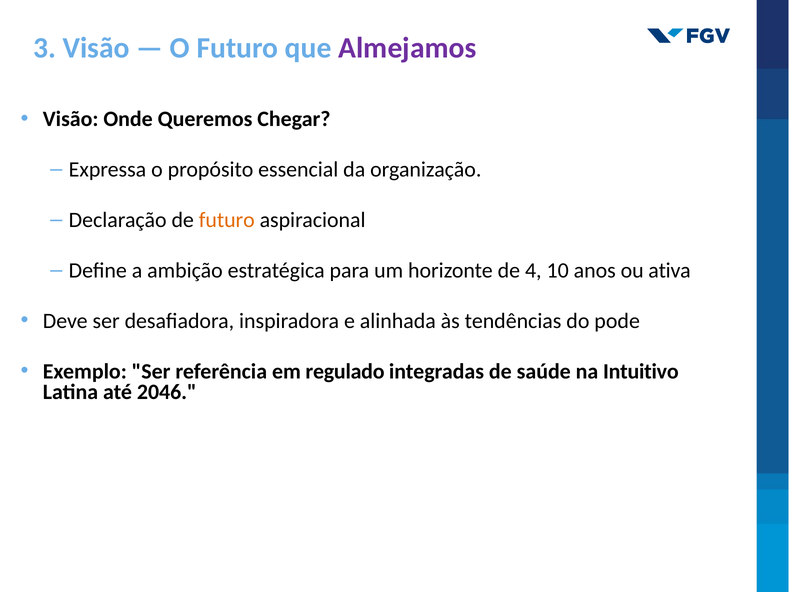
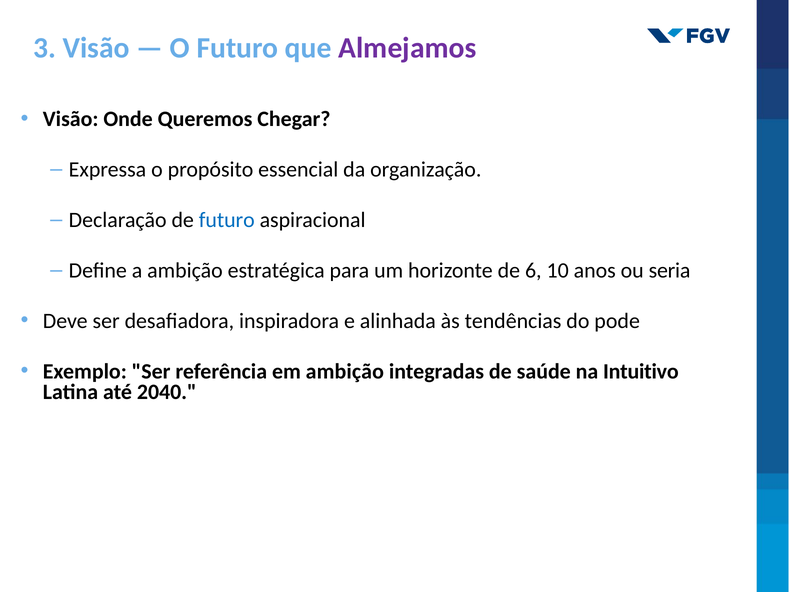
futuro at (227, 220) colour: orange -> blue
4: 4 -> 6
ativa: ativa -> seria
em regulado: regulado -> ambição
2046: 2046 -> 2040
